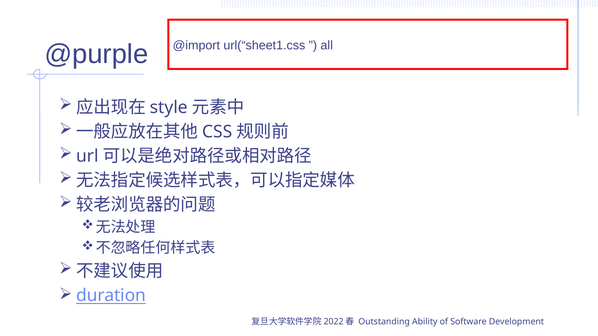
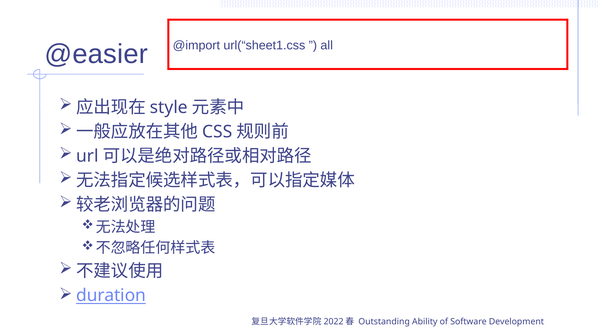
@purple: @purple -> @easier
